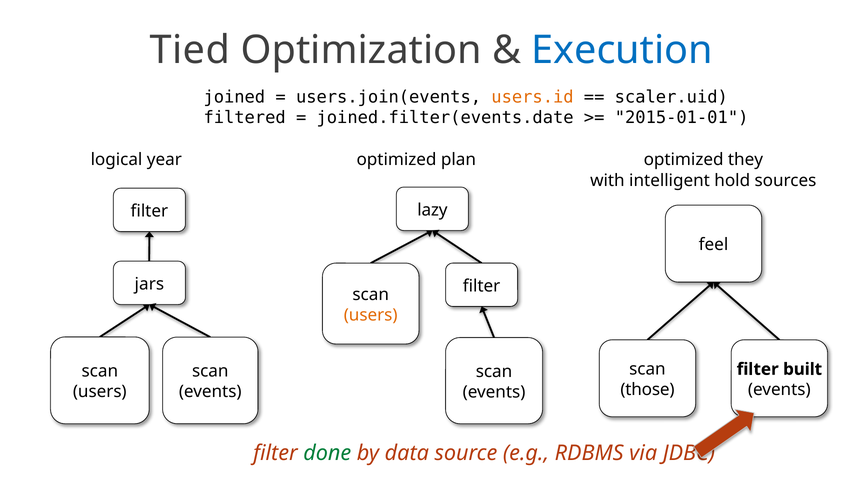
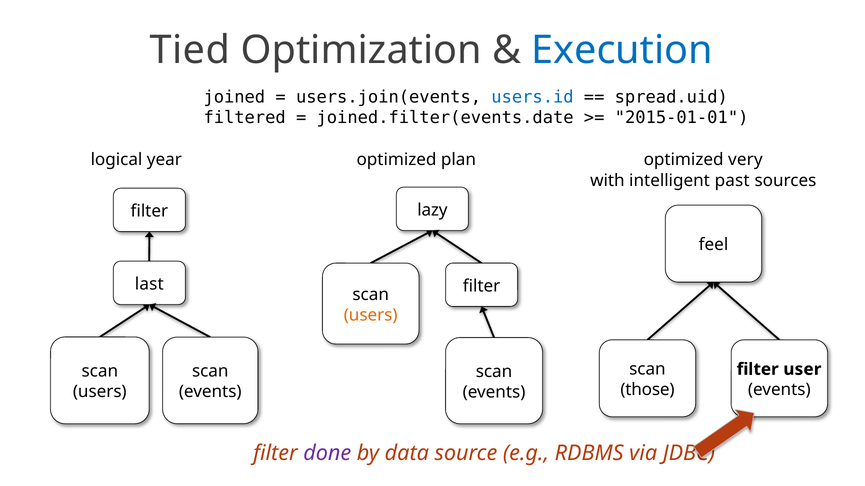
users.id colour: orange -> blue
scaler.uid: scaler.uid -> spread.uid
they: they -> very
hold: hold -> past
jars: jars -> last
built: built -> user
done colour: green -> purple
